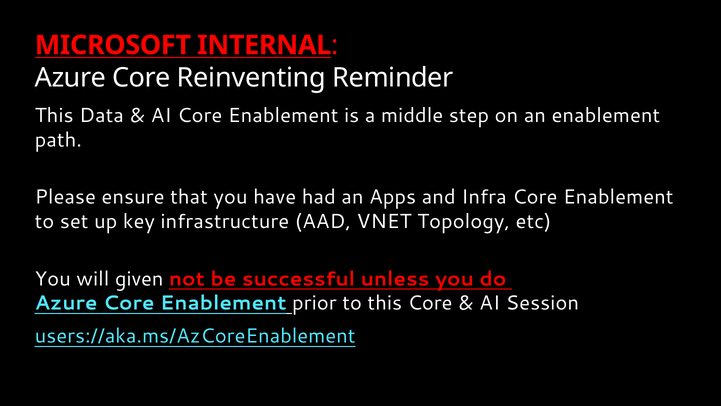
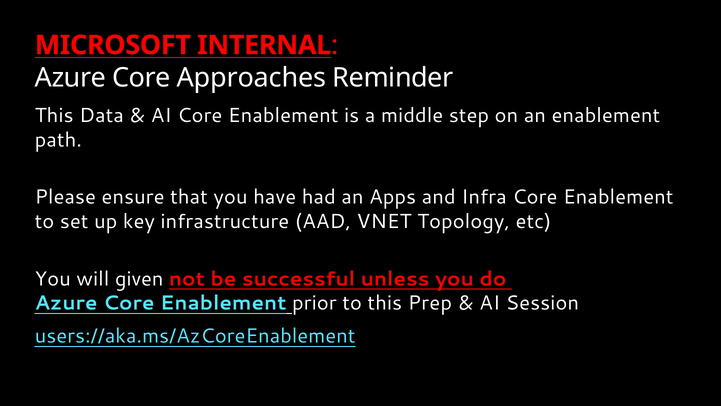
Reinventing: Reinventing -> Approaches
this Core: Core -> Prep
